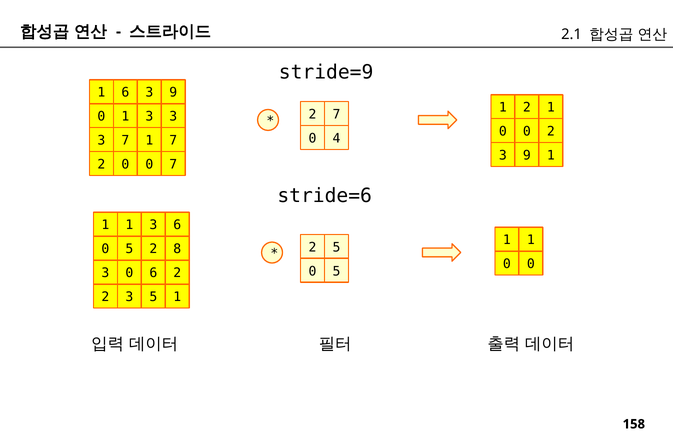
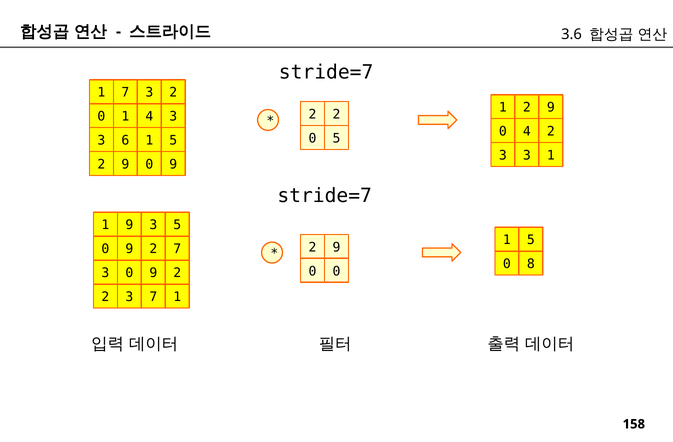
2.1: 2.1 -> 3.6
stride=9 at (326, 73): stride=9 -> stride=7
1 6: 6 -> 7
9 at (173, 93): 9 -> 2
1 2 1: 1 -> 9
7 at (336, 114): 7 -> 2
0 1 3: 3 -> 4
0 at (527, 132): 0 -> 4
0 4: 4 -> 5
3 7: 7 -> 6
7 at (173, 141): 7 -> 5
9 at (527, 155): 9 -> 3
0 at (125, 165): 0 -> 9
7 at (173, 165): 7 -> 9
stride=6 at (325, 196): stride=6 -> stride=7
1 at (129, 225): 1 -> 9
3 6: 6 -> 5
1 at (531, 240): 1 -> 5
5 at (336, 247): 5 -> 9
5 at (129, 249): 5 -> 9
2 8: 8 -> 7
0 at (531, 264): 0 -> 8
5 at (336, 271): 5 -> 0
3 0 6: 6 -> 9
3 5: 5 -> 7
